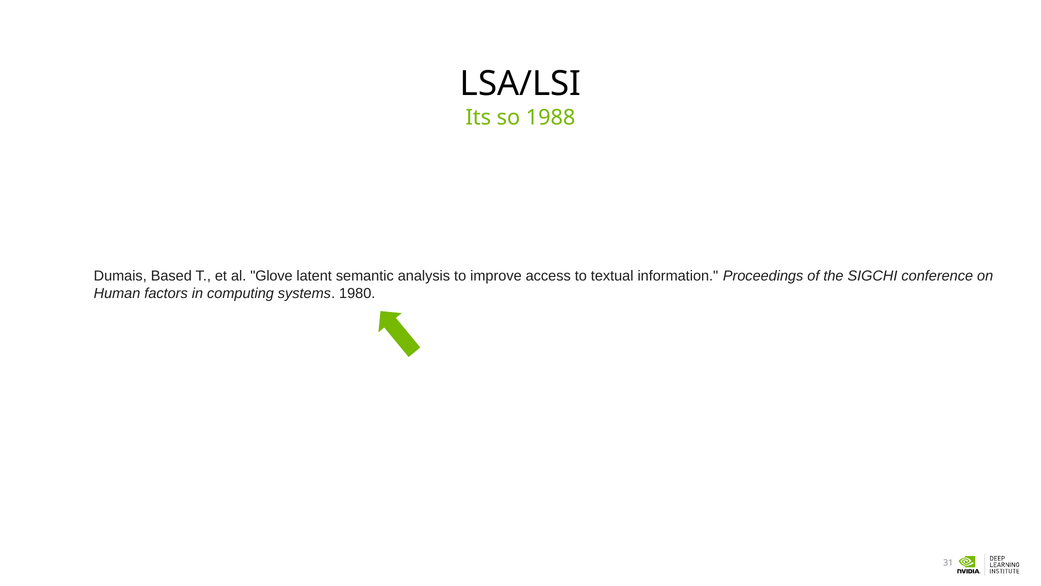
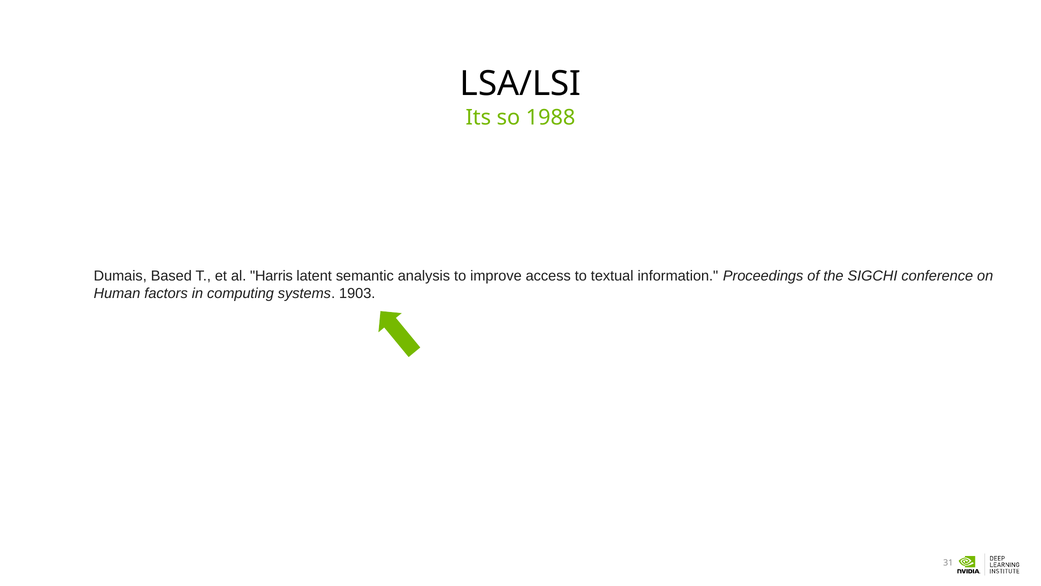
Glove: Glove -> Harris
1980: 1980 -> 1903
